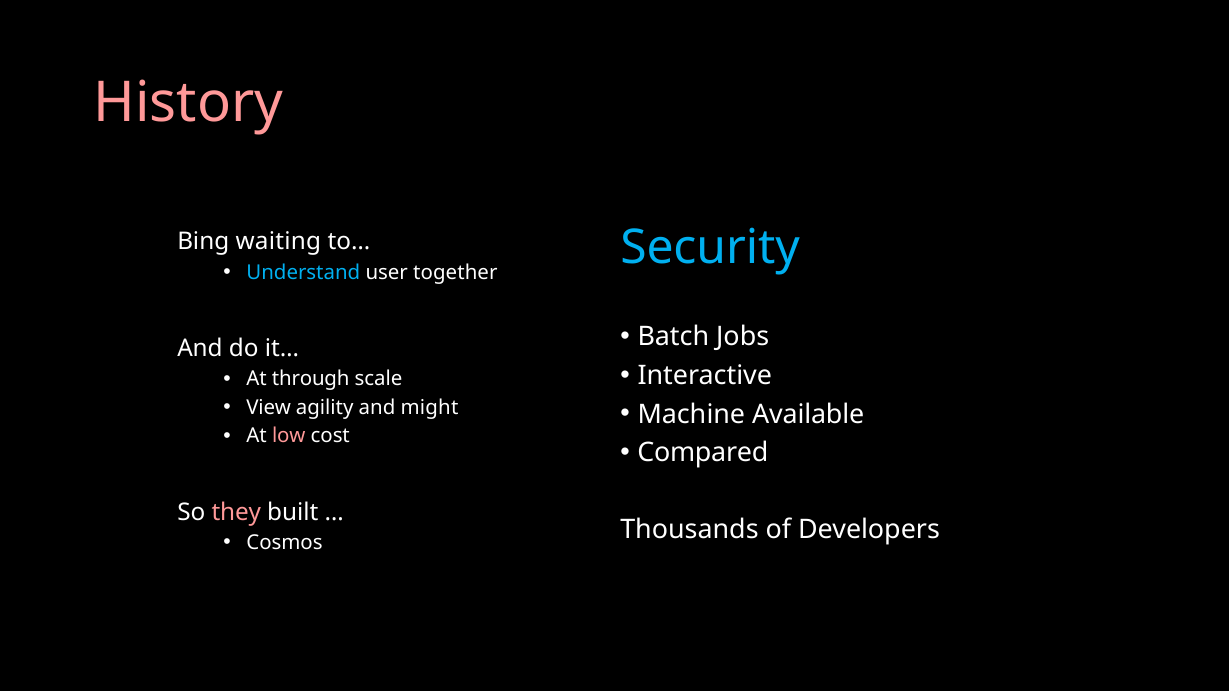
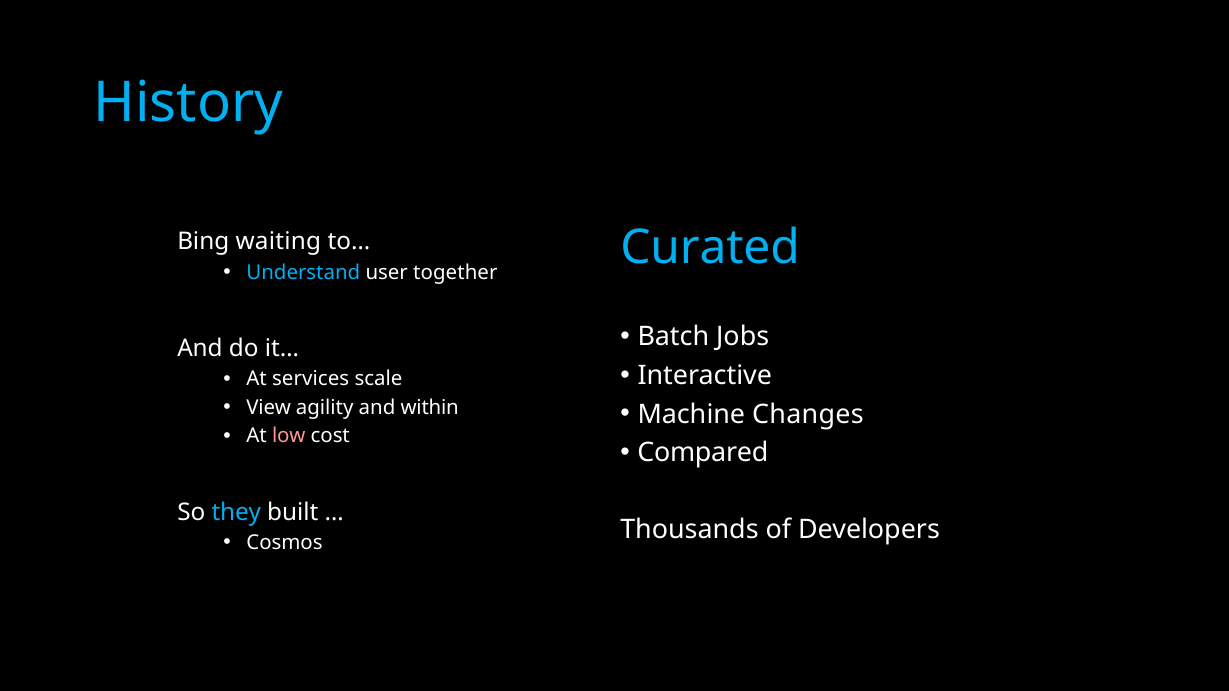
History colour: pink -> light blue
Security: Security -> Curated
through: through -> services
might: might -> within
Available: Available -> Changes
they colour: pink -> light blue
